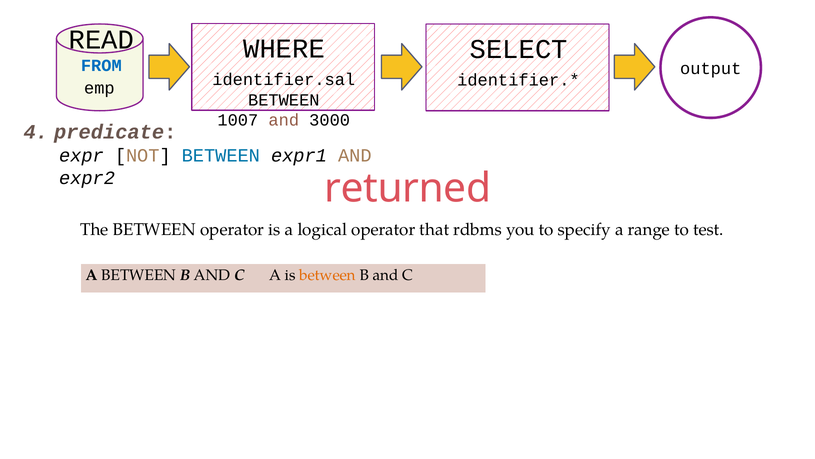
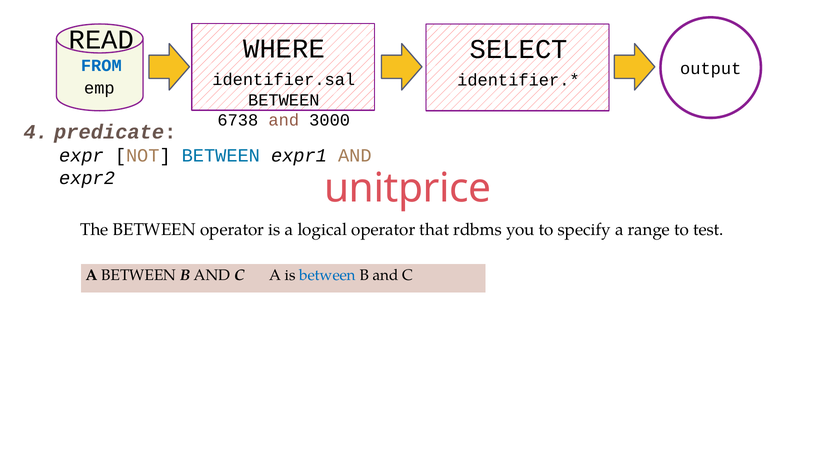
1007: 1007 -> 6738
returned: returned -> unitprice
between at (328, 275) colour: orange -> blue
